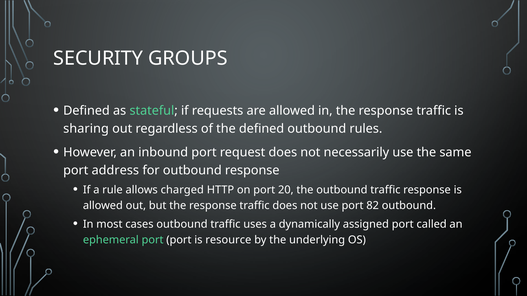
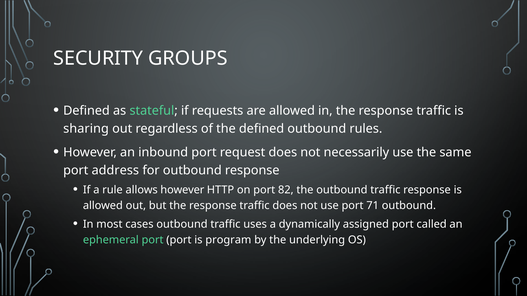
allows charged: charged -> however
20: 20 -> 82
82: 82 -> 71
resource: resource -> program
